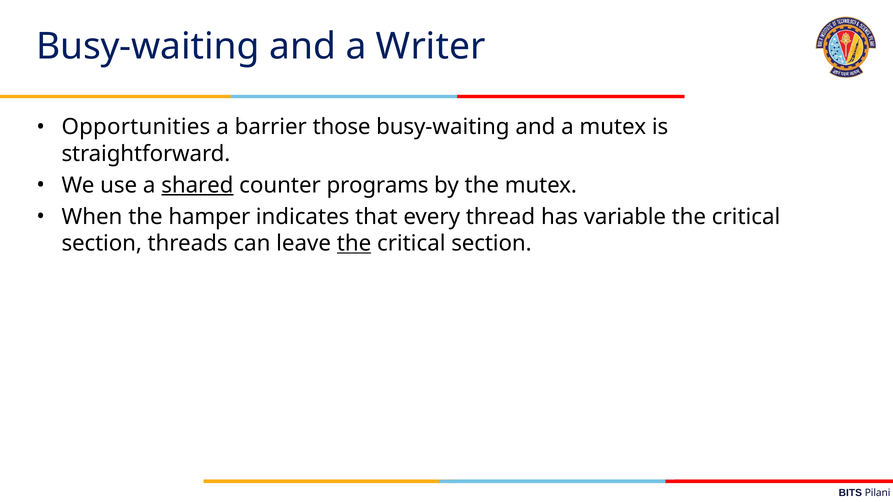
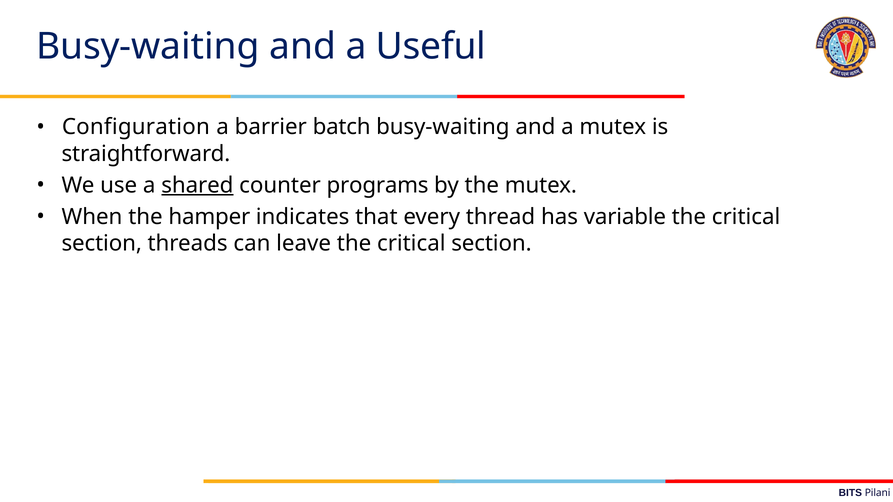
Writer: Writer -> Useful
Opportunities: Opportunities -> Configuration
those: those -> batch
the at (354, 244) underline: present -> none
